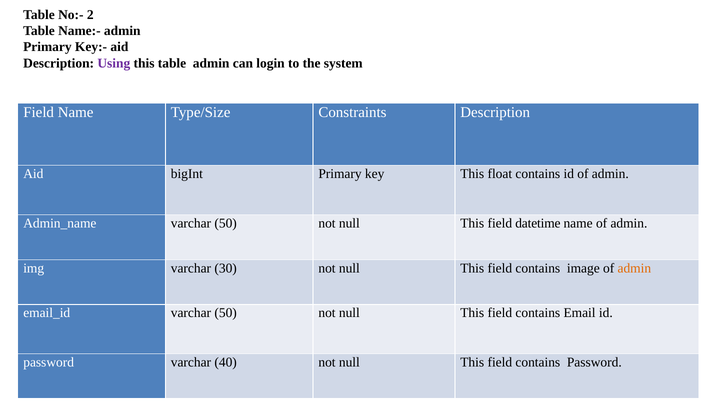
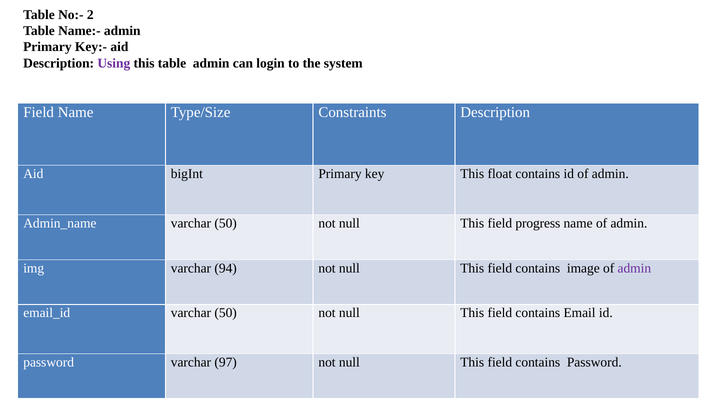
datetime: datetime -> progress
30: 30 -> 94
admin at (634, 268) colour: orange -> purple
40: 40 -> 97
